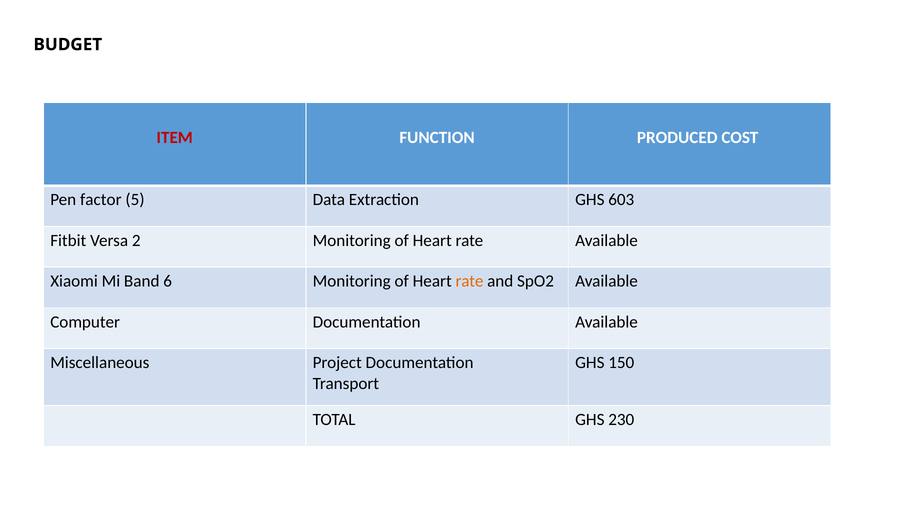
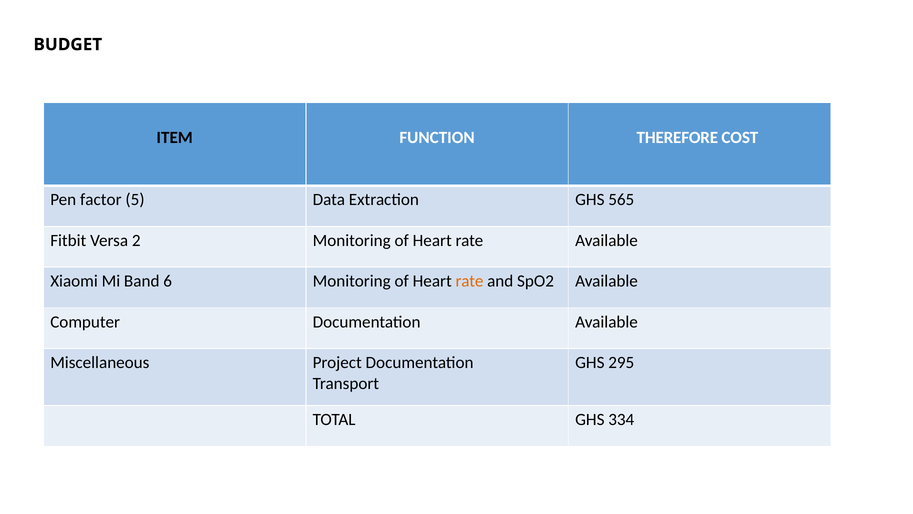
ITEM colour: red -> black
PRODUCED: PRODUCED -> THEREFORE
603: 603 -> 565
150: 150 -> 295
230: 230 -> 334
